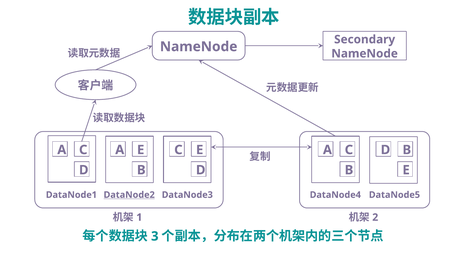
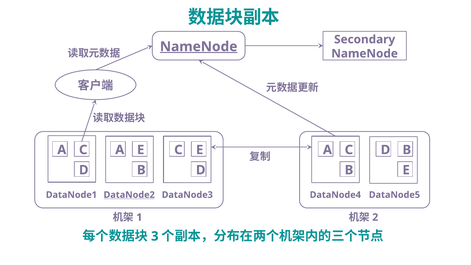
NameNode at (199, 47) underline: none -> present
